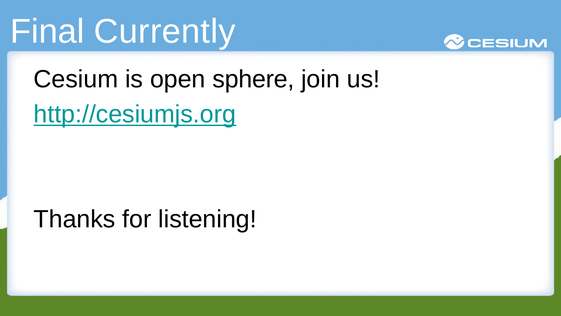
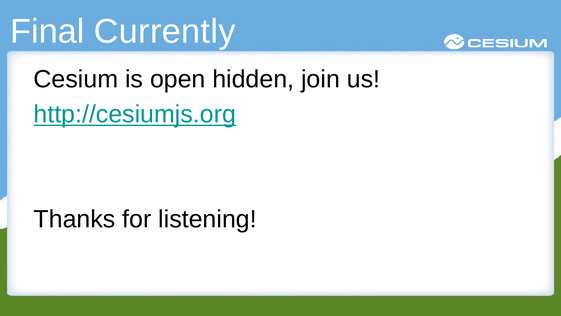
sphere: sphere -> hidden
